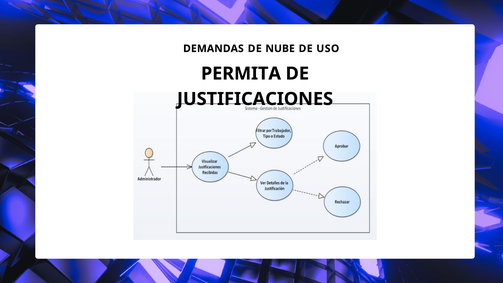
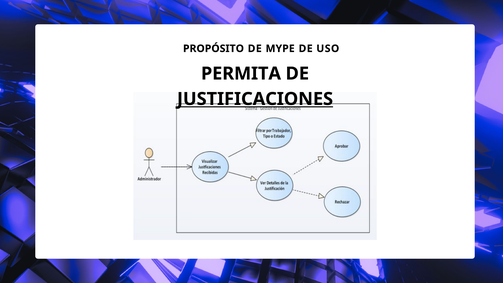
DEMANDAS: DEMANDAS -> PROPÓSITO
NUBE: NUBE -> MYPE
JUSTIFICACIONES underline: none -> present
